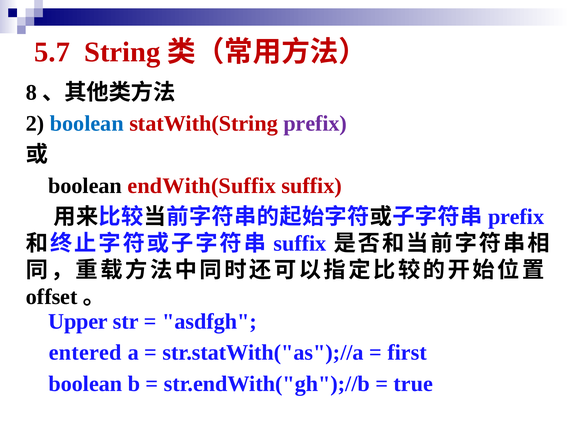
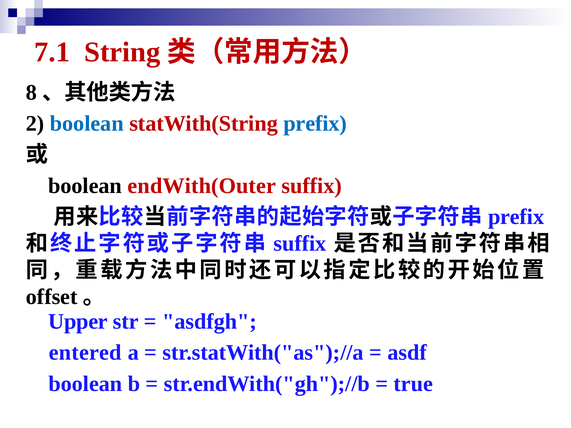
5.7: 5.7 -> 7.1
prefix at (315, 124) colour: purple -> blue
endWith(Suffix: endWith(Suffix -> endWith(Outer
first: first -> asdf
